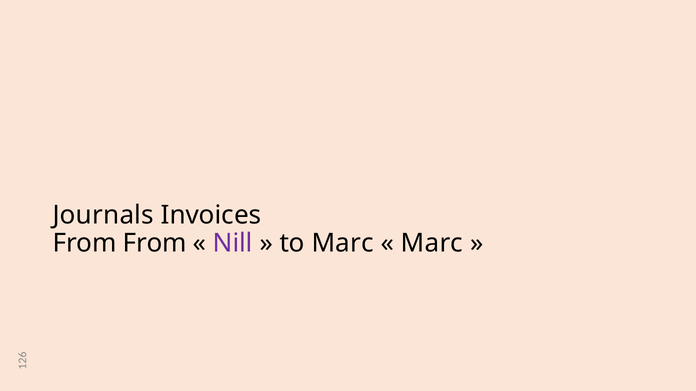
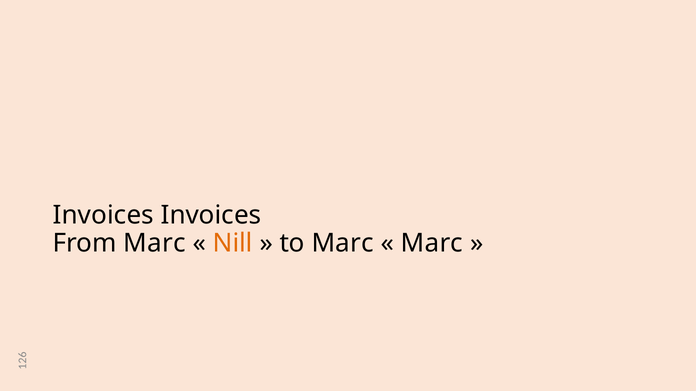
Journals at (103, 215): Journals -> Invoices
From From: From -> Marc
Nill colour: purple -> orange
